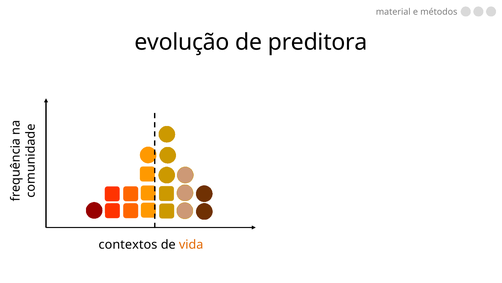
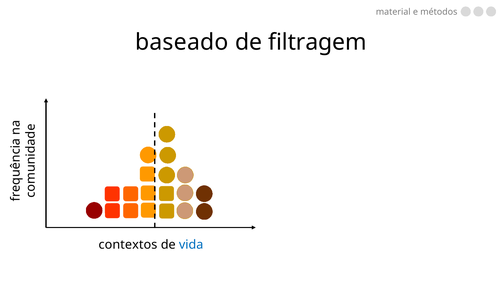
evolução: evolução -> baseado
preditora: preditora -> filtragem
vida colour: orange -> blue
